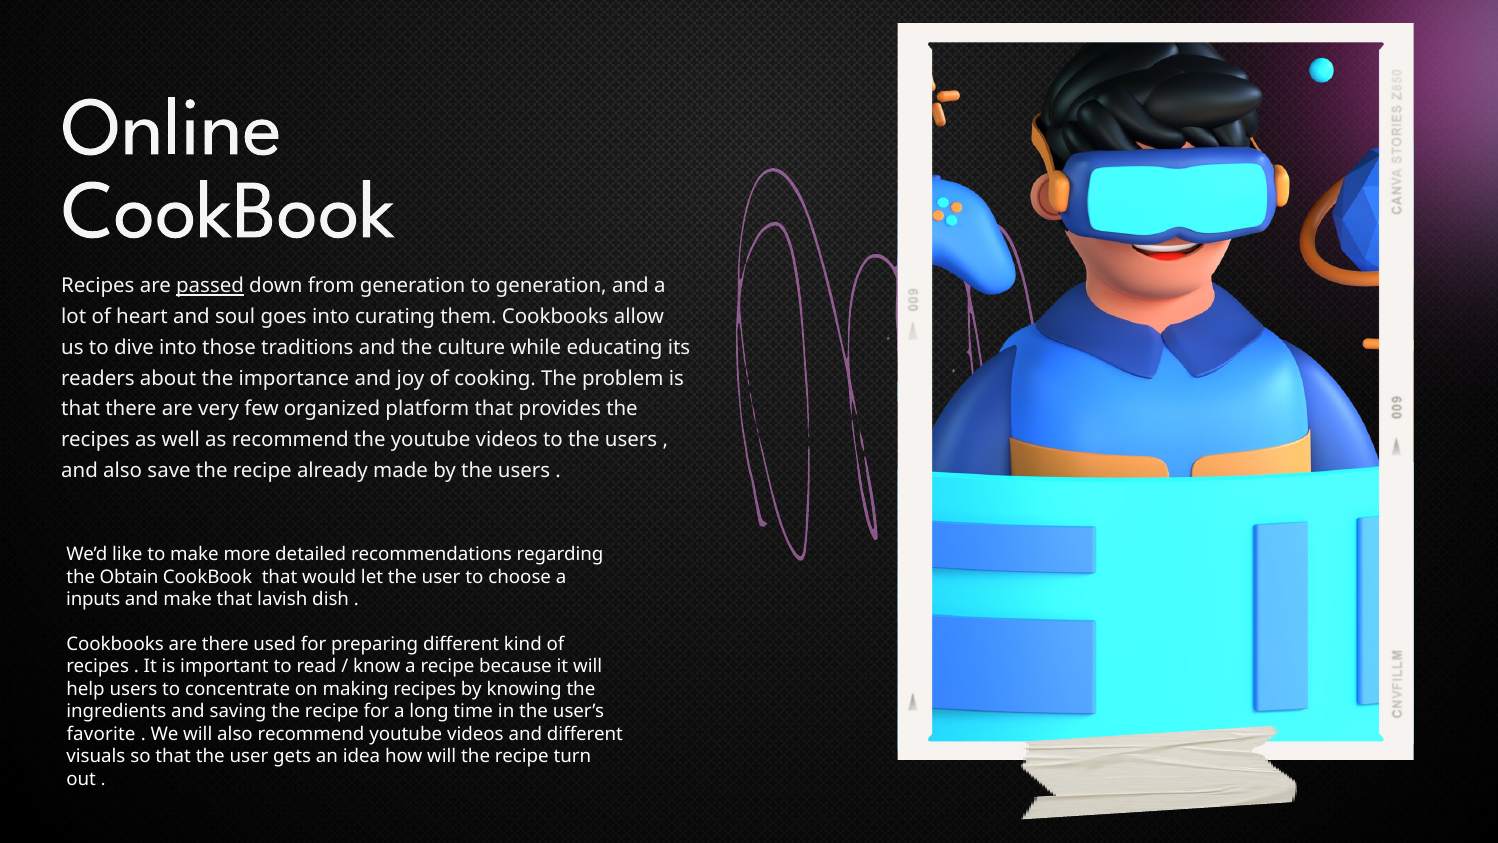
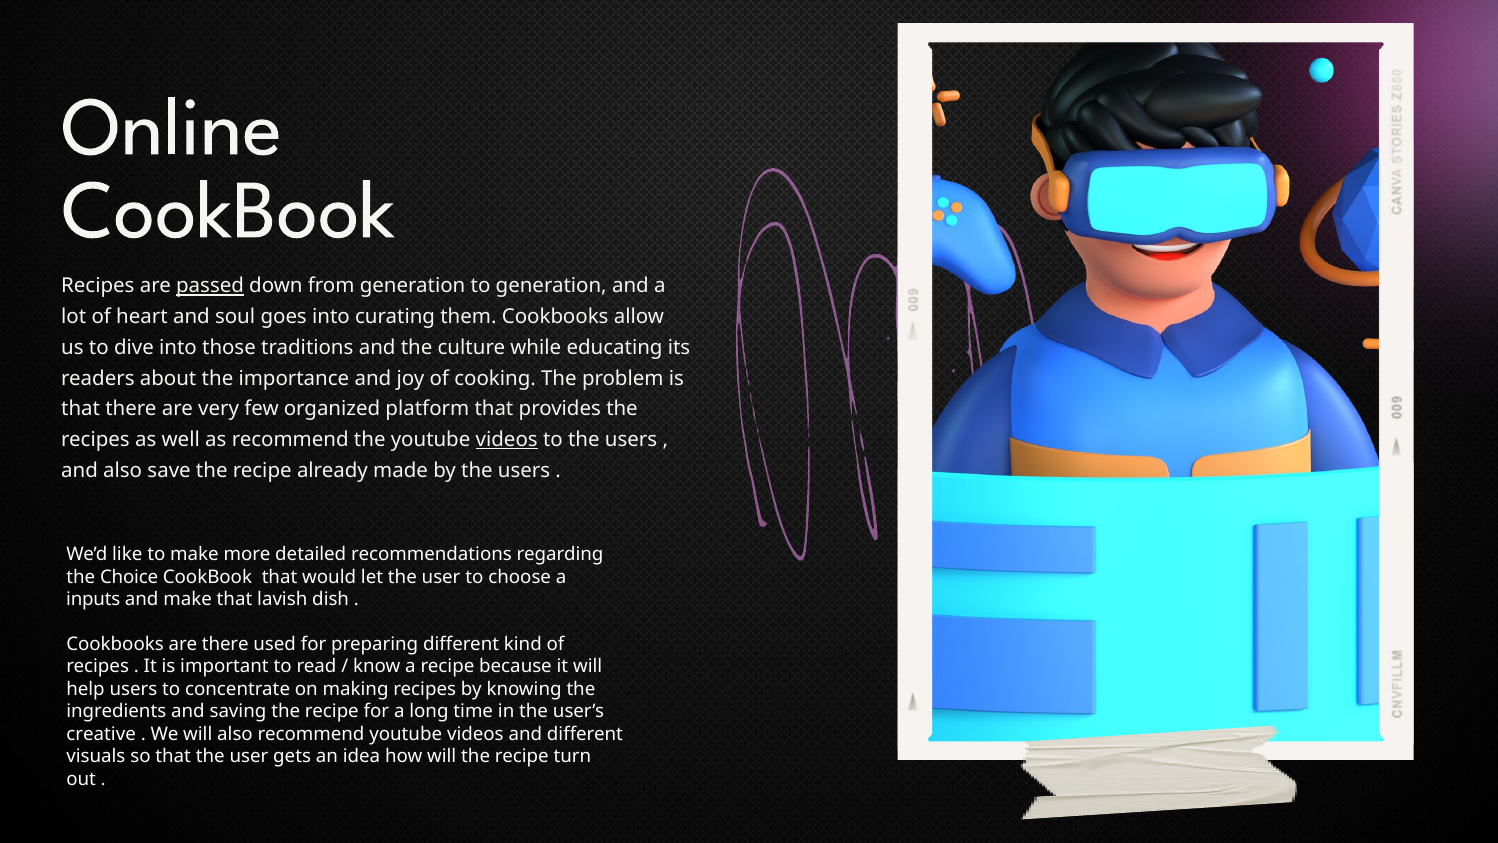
videos at (507, 440) underline: none -> present
Obtain: Obtain -> Choice
favorite: favorite -> creative
